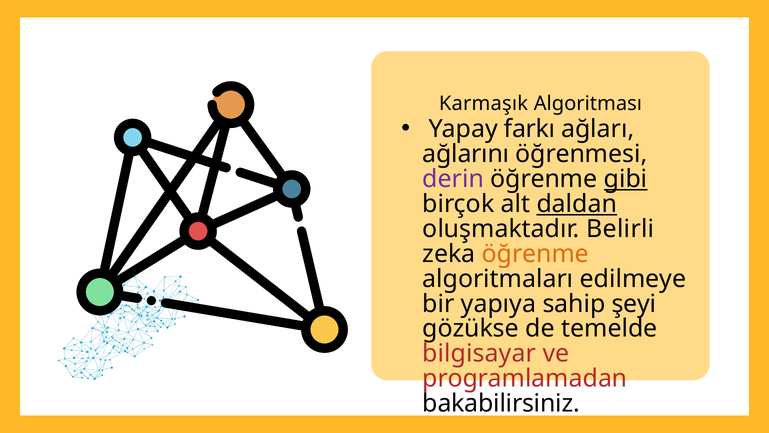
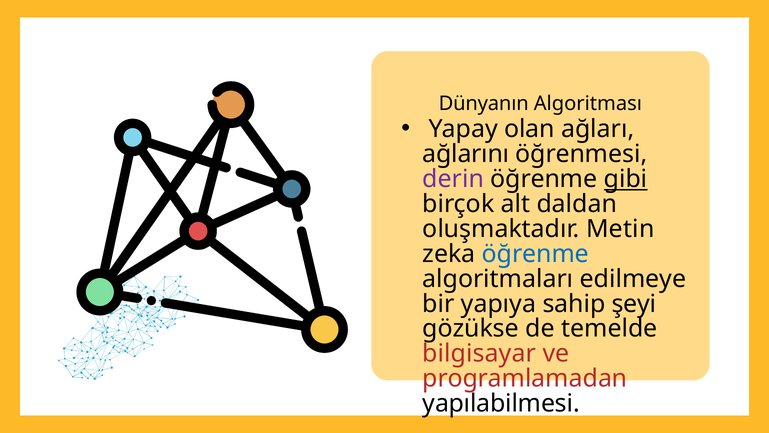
Karmaşık: Karmaşık -> Dünyanın
farkı: farkı -> olan
daldan underline: present -> none
Belirli: Belirli -> Metin
öğrenme at (535, 254) colour: orange -> blue
bakabilirsiniz: bakabilirsiniz -> yapılabilmesi
